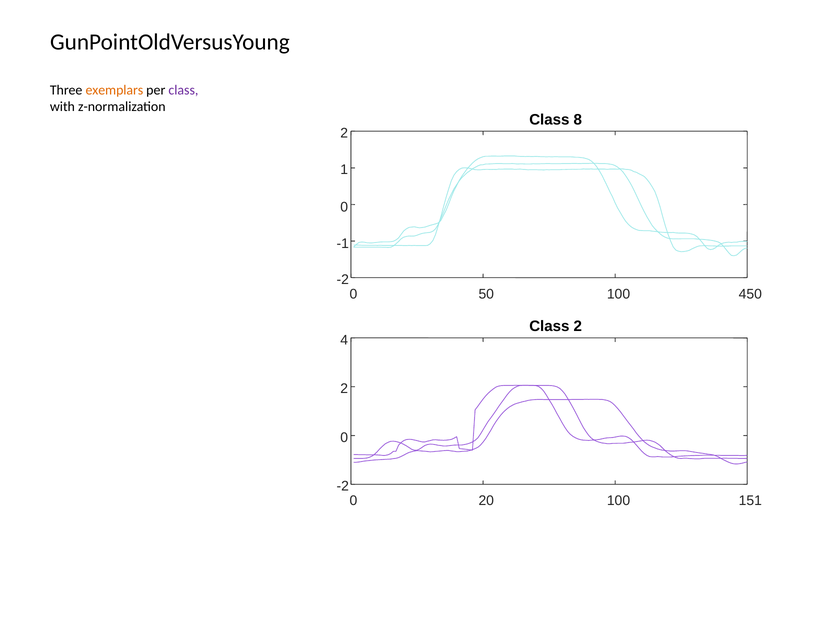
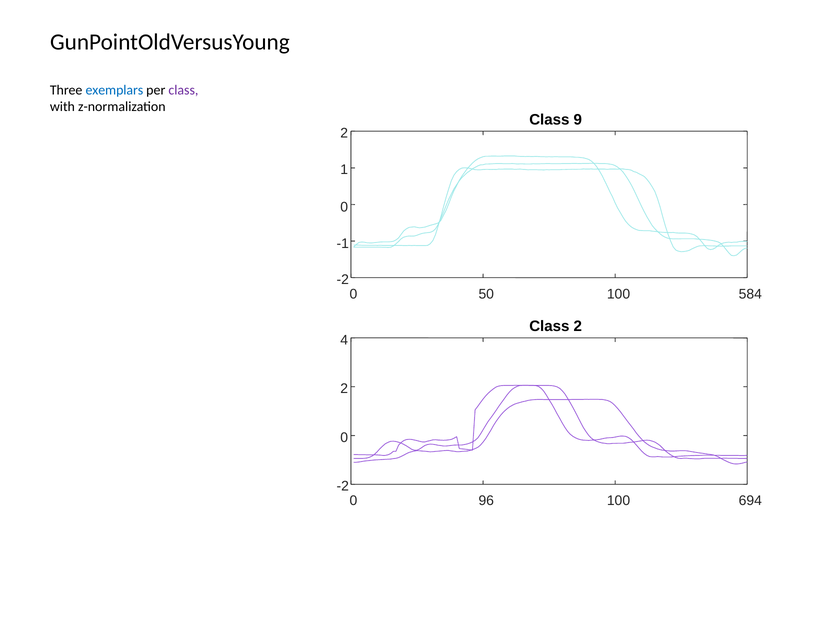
exemplars colour: orange -> blue
8: 8 -> 9
450: 450 -> 584
20: 20 -> 96
151: 151 -> 694
